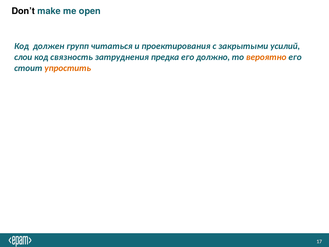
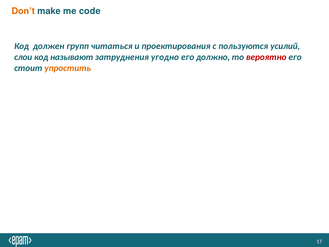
Don’t colour: black -> orange
open: open -> code
закрытыми: закрытыми -> пользуются
связность: связность -> называют
предка: предка -> угодно
вероятно colour: orange -> red
